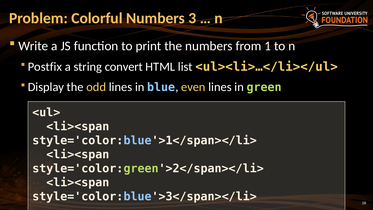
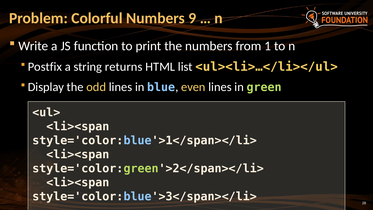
3: 3 -> 9
convert: convert -> returns
